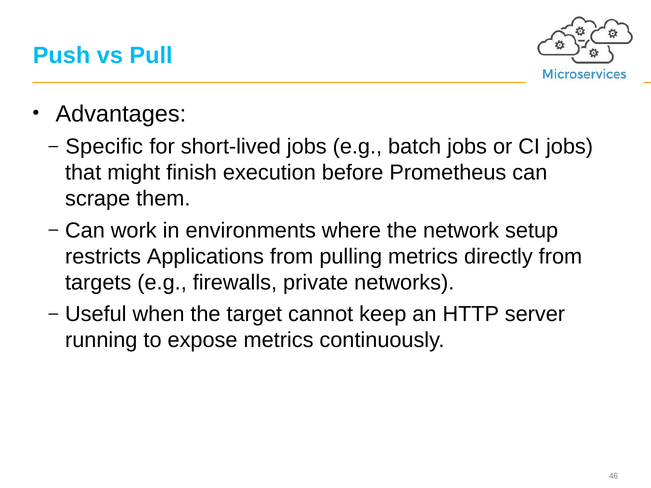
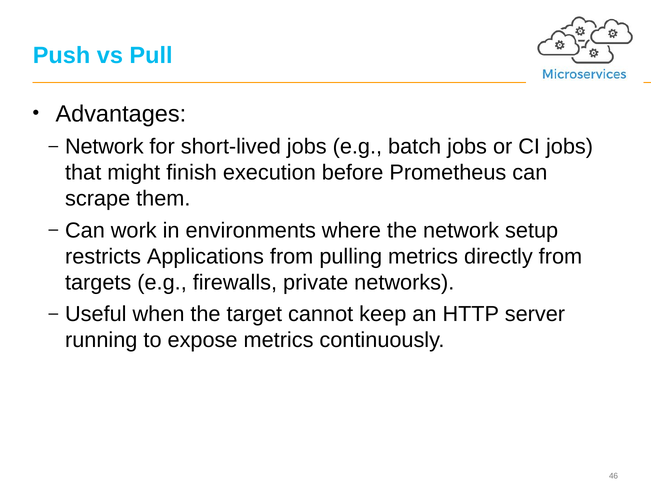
Specific at (104, 147): Specific -> Network
